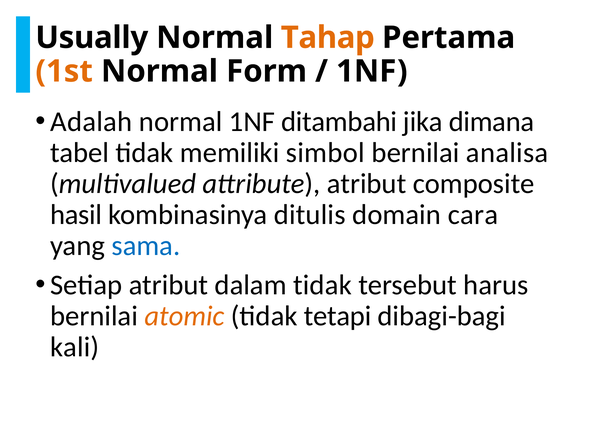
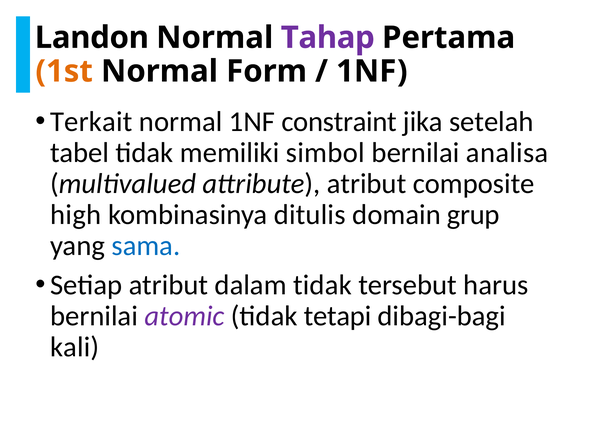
Usually: Usually -> Landon
Tahap colour: orange -> purple
Adalah: Adalah -> Terkait
ditambahi: ditambahi -> constraint
dimana: dimana -> setelah
hasil: hasil -> high
cara: cara -> grup
atomic colour: orange -> purple
